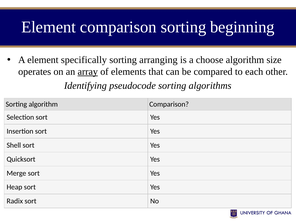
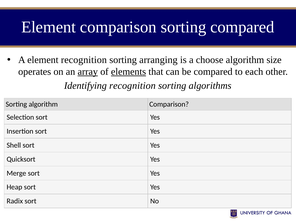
sorting beginning: beginning -> compared
element specifically: specifically -> recognition
elements underline: none -> present
Identifying pseudocode: pseudocode -> recognition
